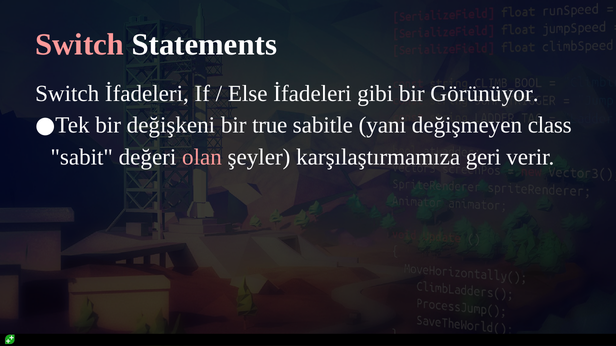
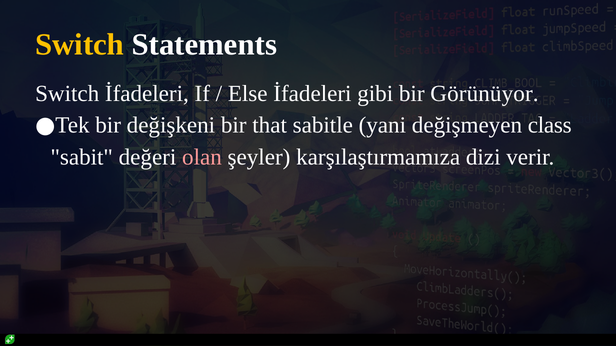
Switch at (80, 45) colour: pink -> yellow
true: true -> that
geri: geri -> dizi
